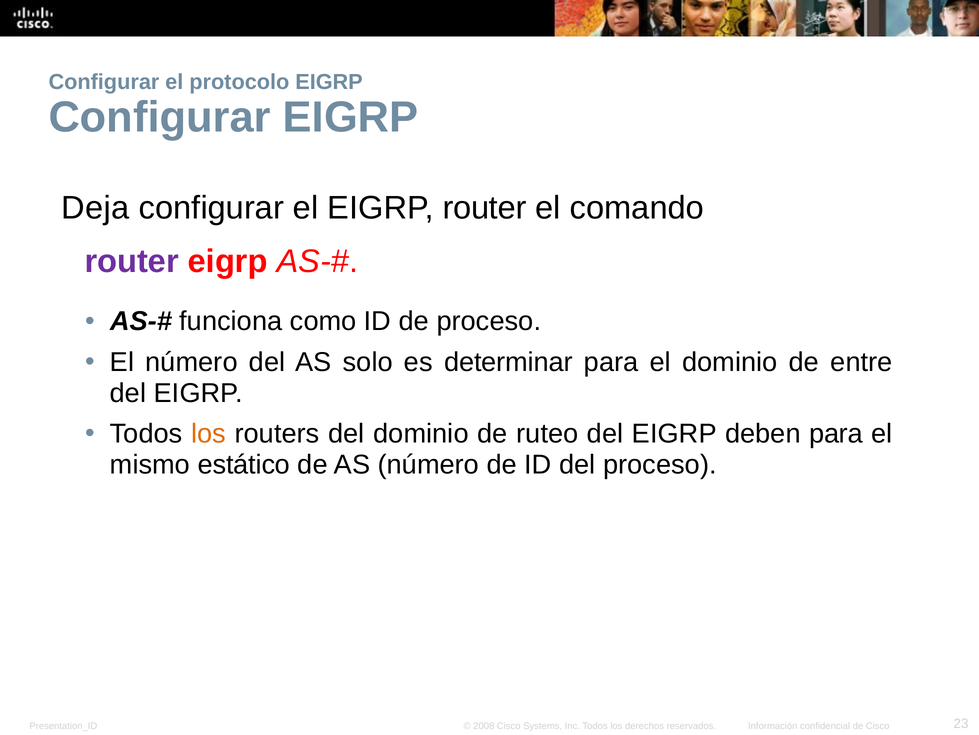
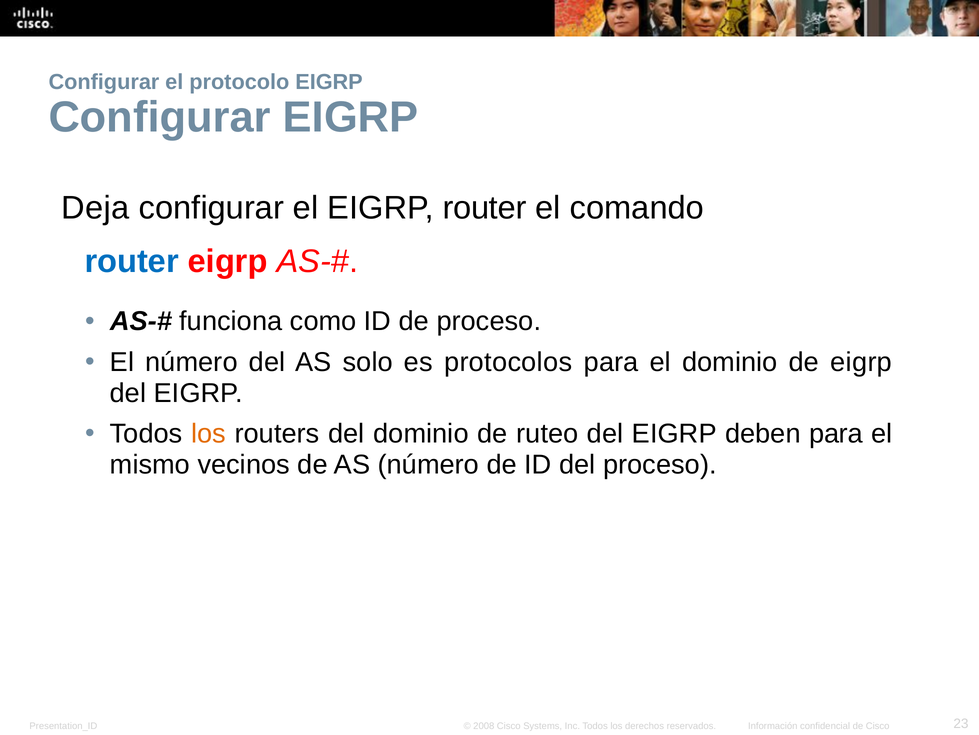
router at (132, 261) colour: purple -> blue
determinar: determinar -> protocolos
de entre: entre -> eigrp
estático: estático -> vecinos
